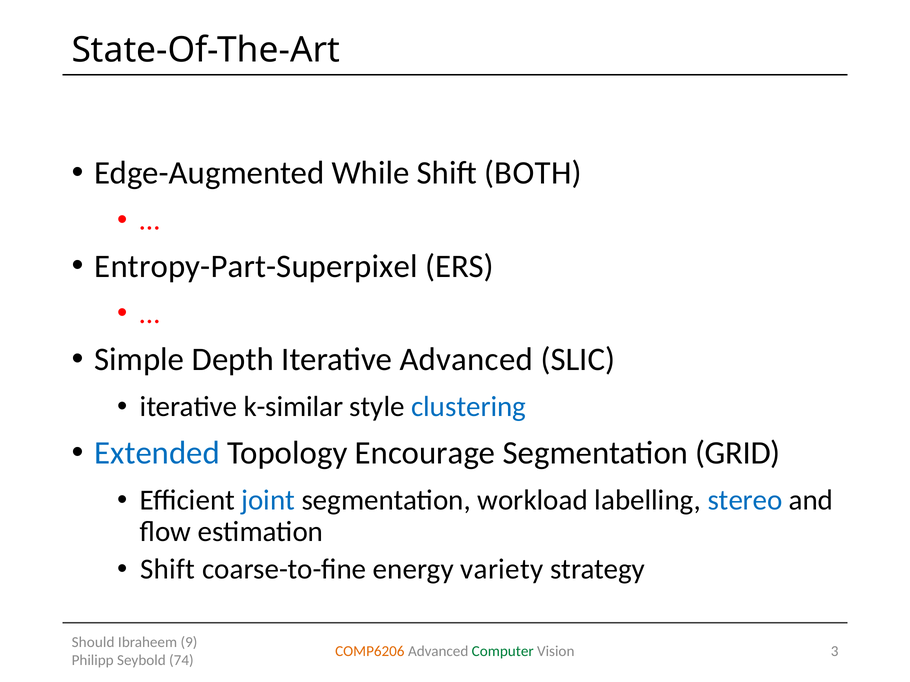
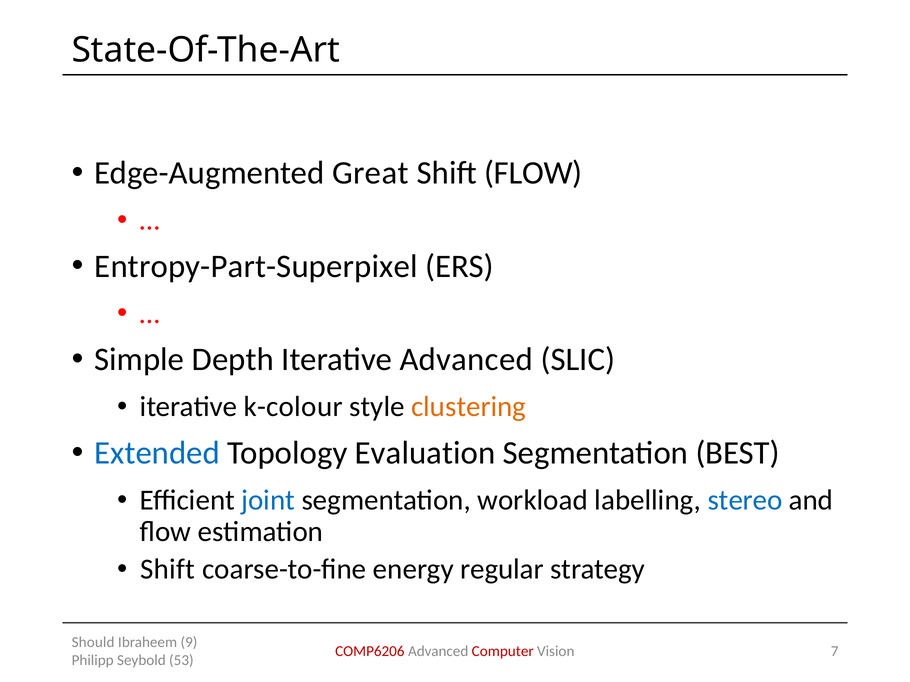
While: While -> Great
Shift BOTH: BOTH -> FLOW
k-similar: k-similar -> k-colour
clustering colour: blue -> orange
Encourage: Encourage -> Evaluation
GRID: GRID -> BEST
variety: variety -> regular
COMP6206 colour: orange -> red
Computer colour: green -> red
3: 3 -> 7
74: 74 -> 53
